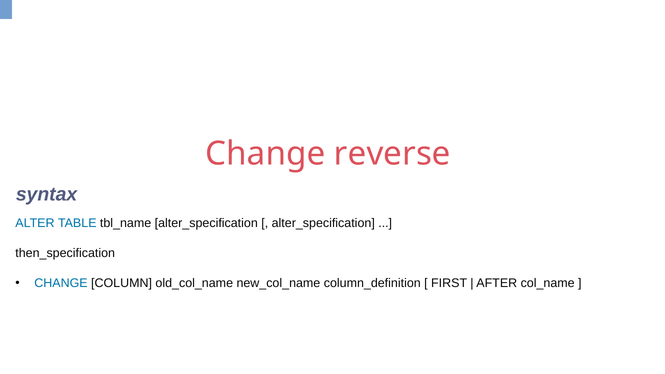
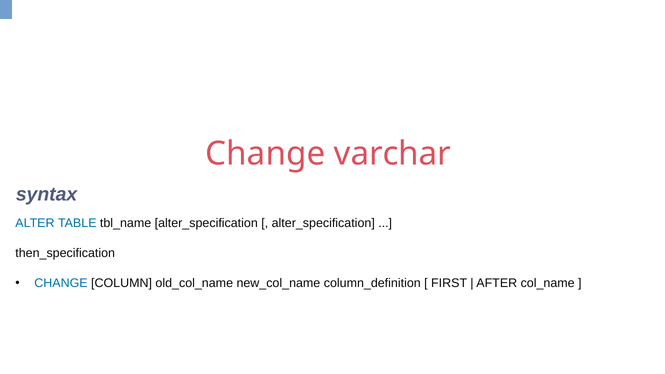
reverse: reverse -> varchar
